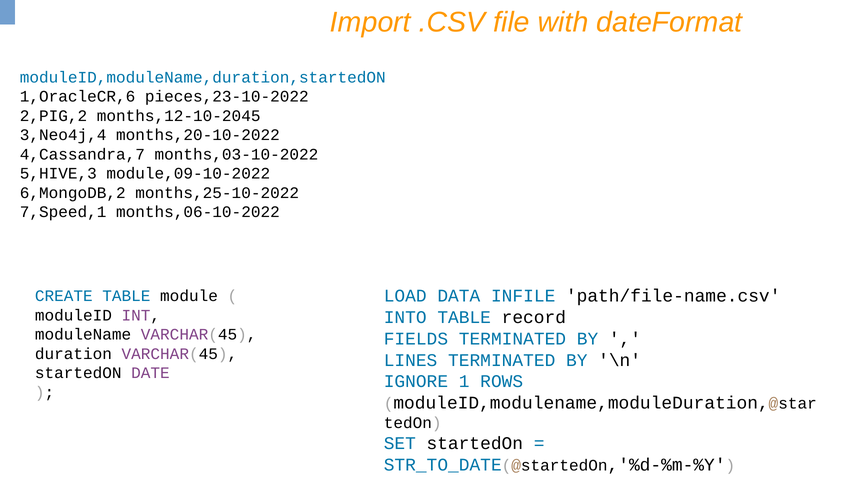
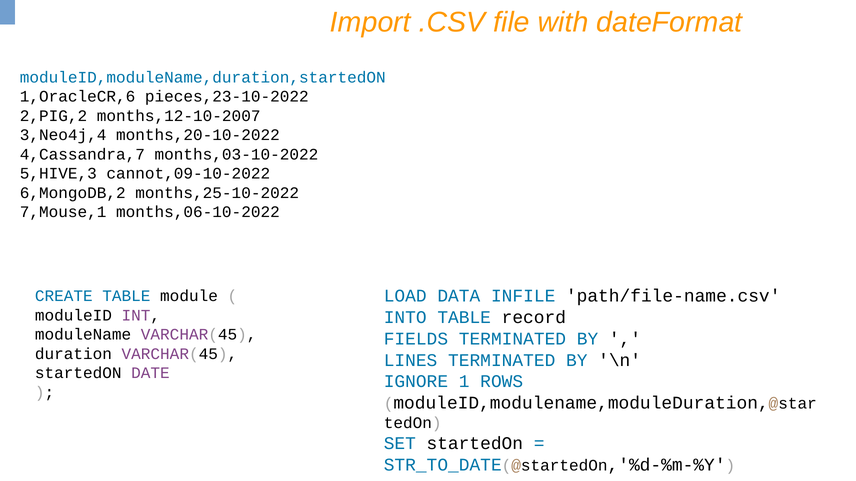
months,12-10-2045: months,12-10-2045 -> months,12-10-2007
module,09-10-2022: module,09-10-2022 -> cannot,09-10-2022
7,Speed,1: 7,Speed,1 -> 7,Mouse,1
